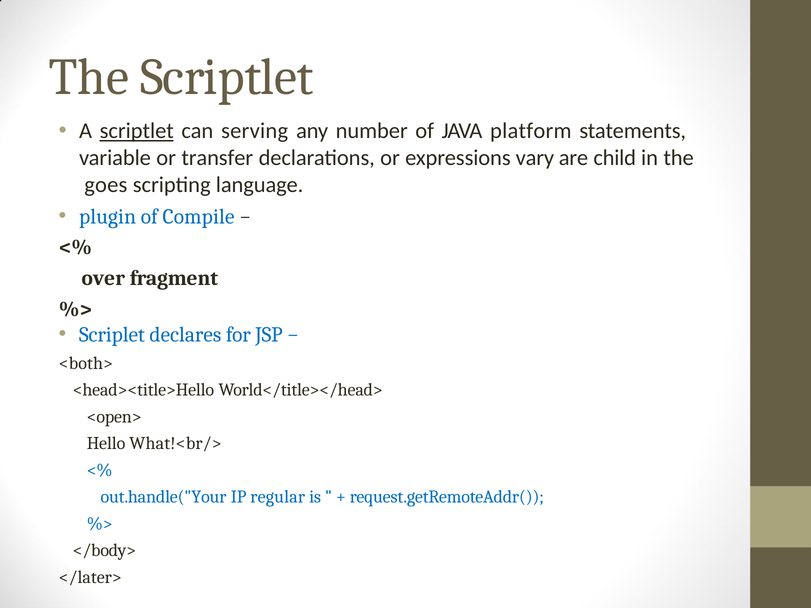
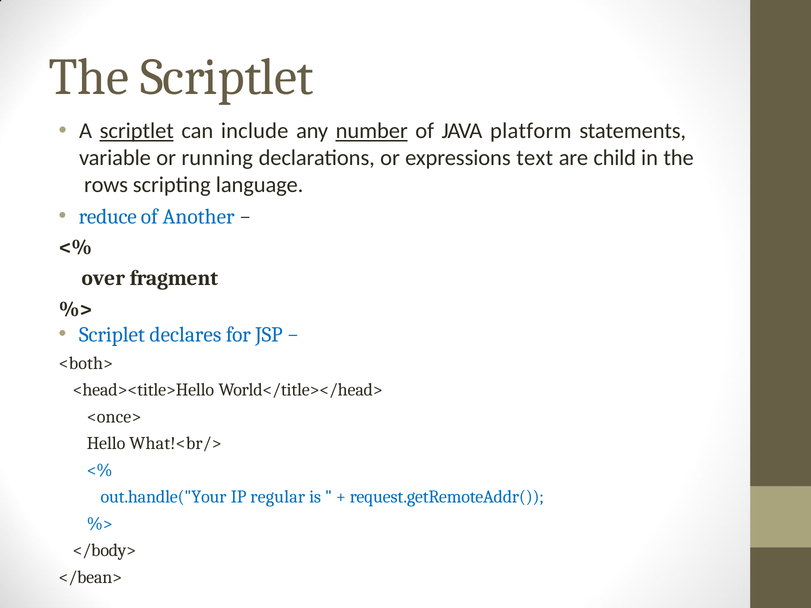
serving: serving -> include
number underline: none -> present
transfer: transfer -> running
vary: vary -> text
goes: goes -> rows
plugin: plugin -> reduce
Compile: Compile -> Another
<open>: <open> -> <once>
</later>: </later> -> </bean>
